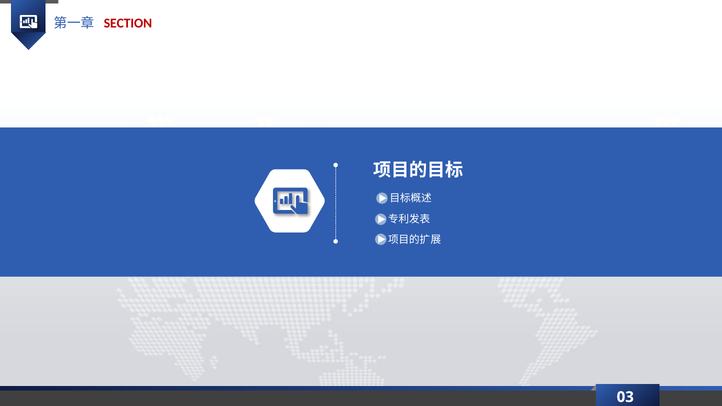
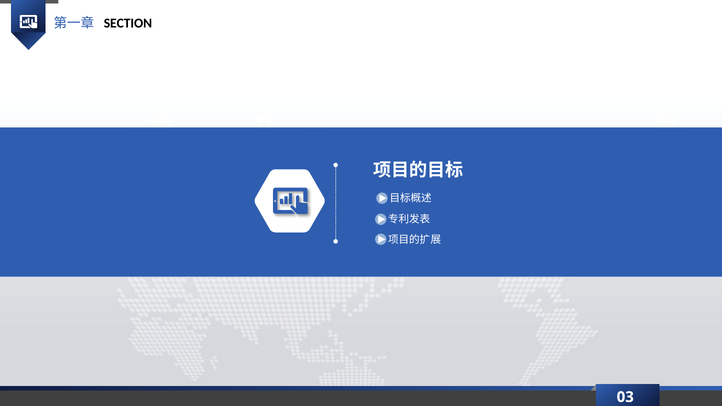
SECTION colour: red -> black
